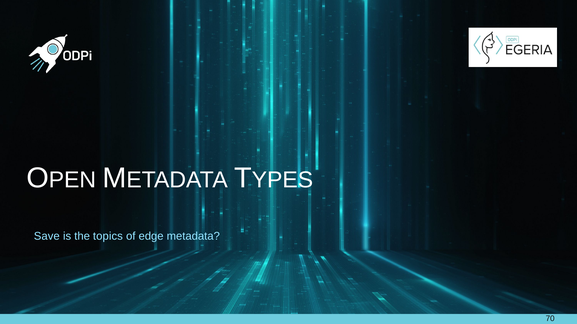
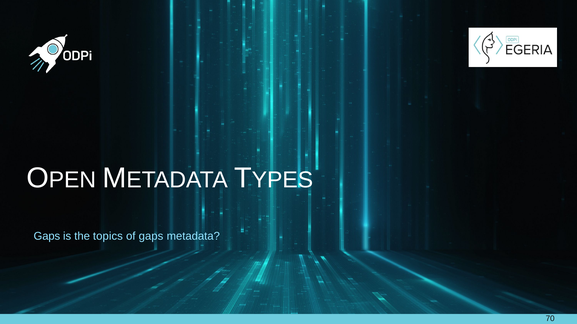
Save at (47, 236): Save -> Gaps
of edge: edge -> gaps
